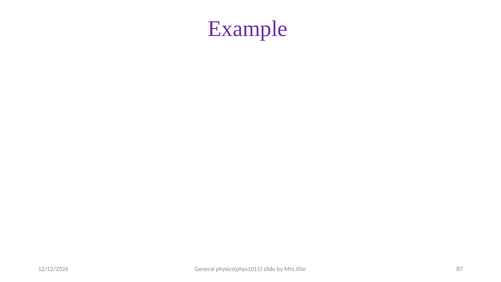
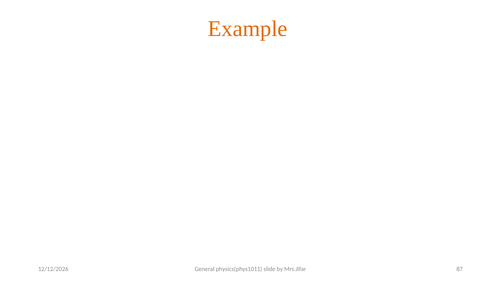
Example colour: purple -> orange
